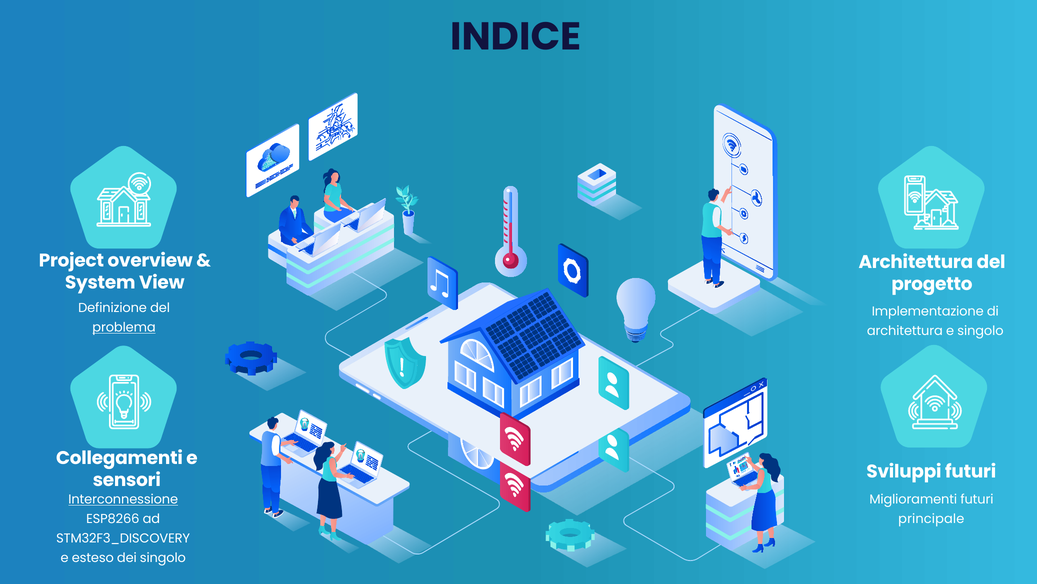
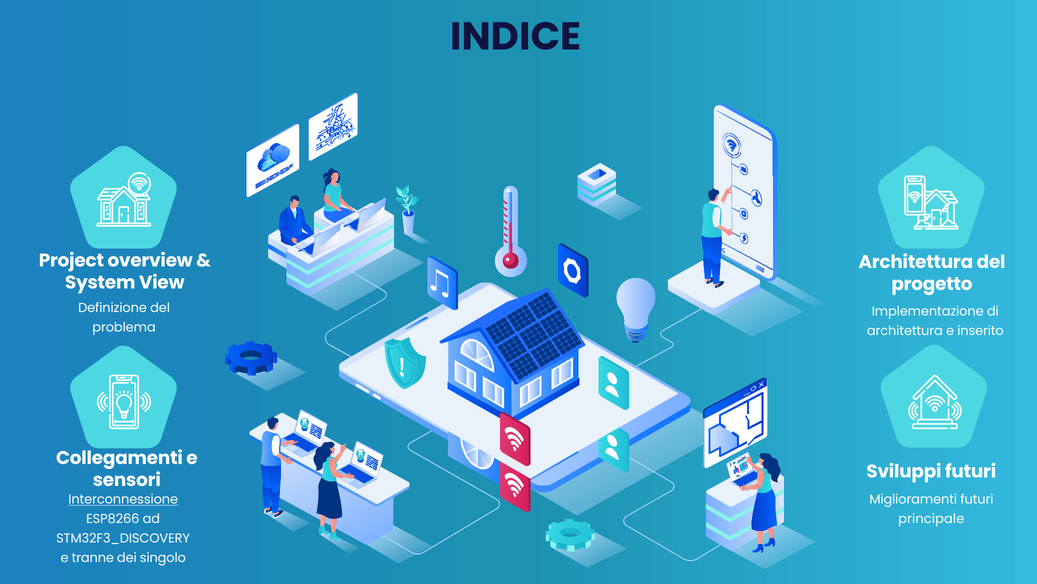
problema underline: present -> none
e singolo: singolo -> inserito
esteso: esteso -> tranne
